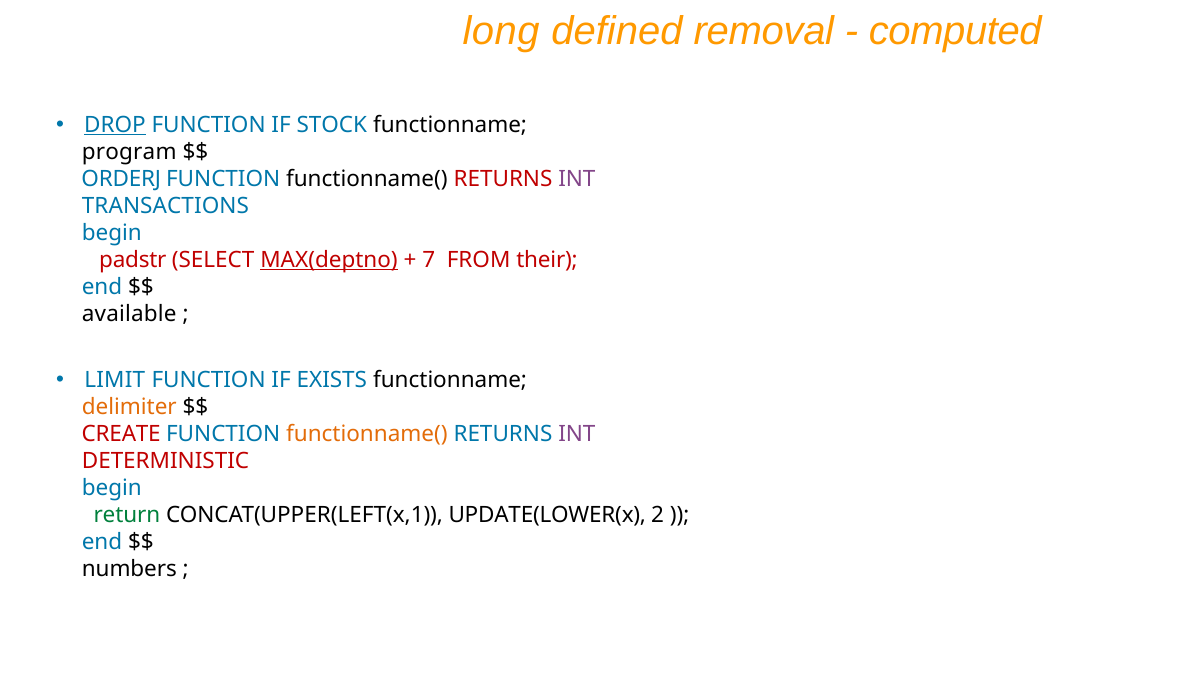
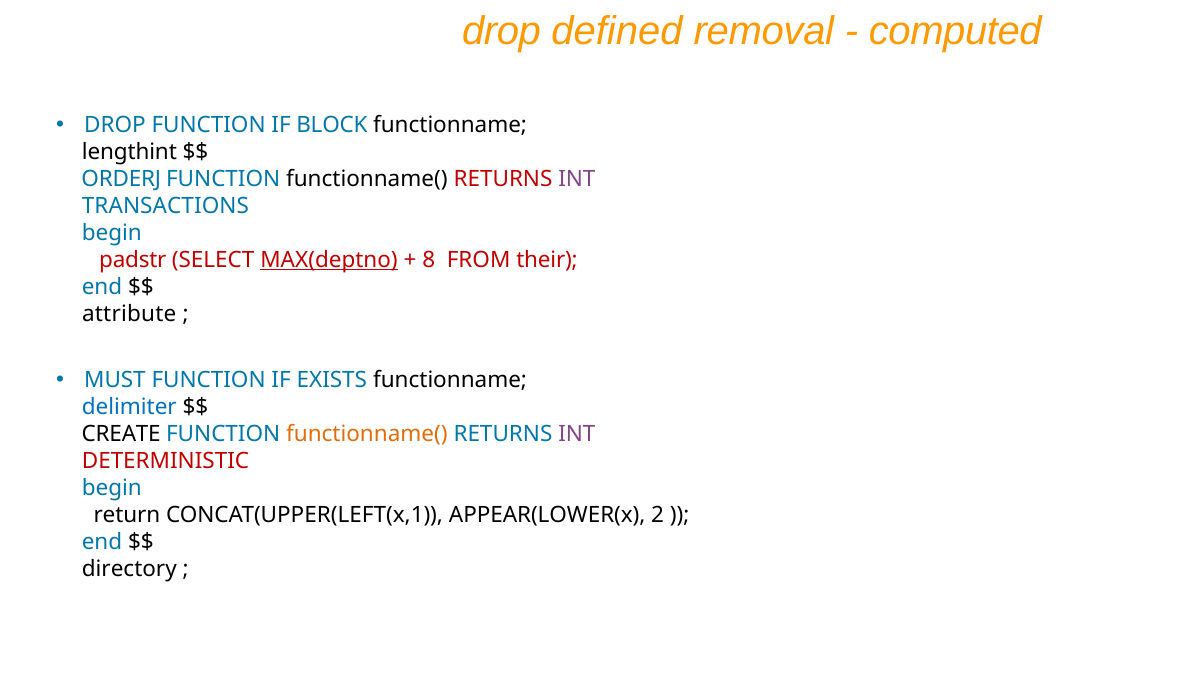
long at (501, 31): long -> drop
DROP at (115, 125) underline: present -> none
STOCK: STOCK -> BLOCK
program: program -> lengthint
7: 7 -> 8
available: available -> attribute
LIMIT: LIMIT -> MUST
delimiter colour: orange -> blue
CREATE colour: red -> black
return colour: green -> black
UPDATE(LOWER(x: UPDATE(LOWER(x -> APPEAR(LOWER(x
numbers: numbers -> directory
